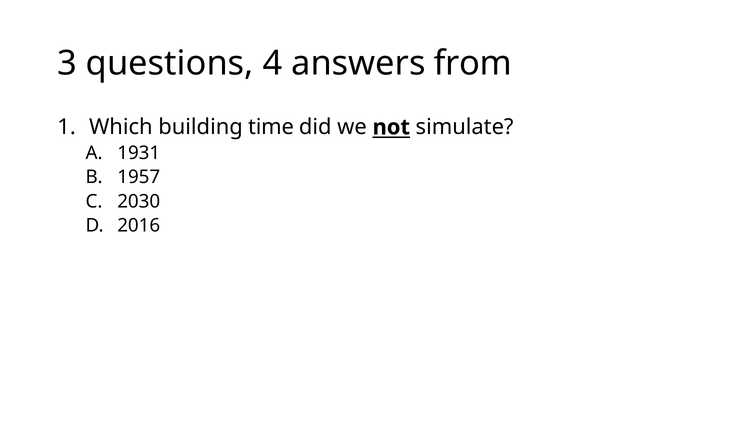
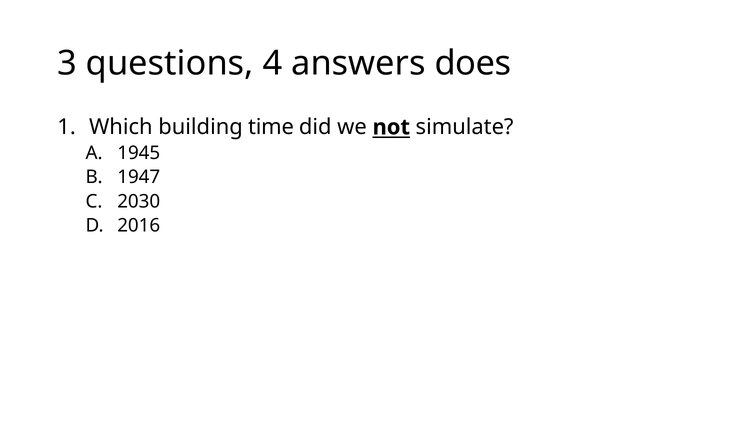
from: from -> does
1931: 1931 -> 1945
1957: 1957 -> 1947
